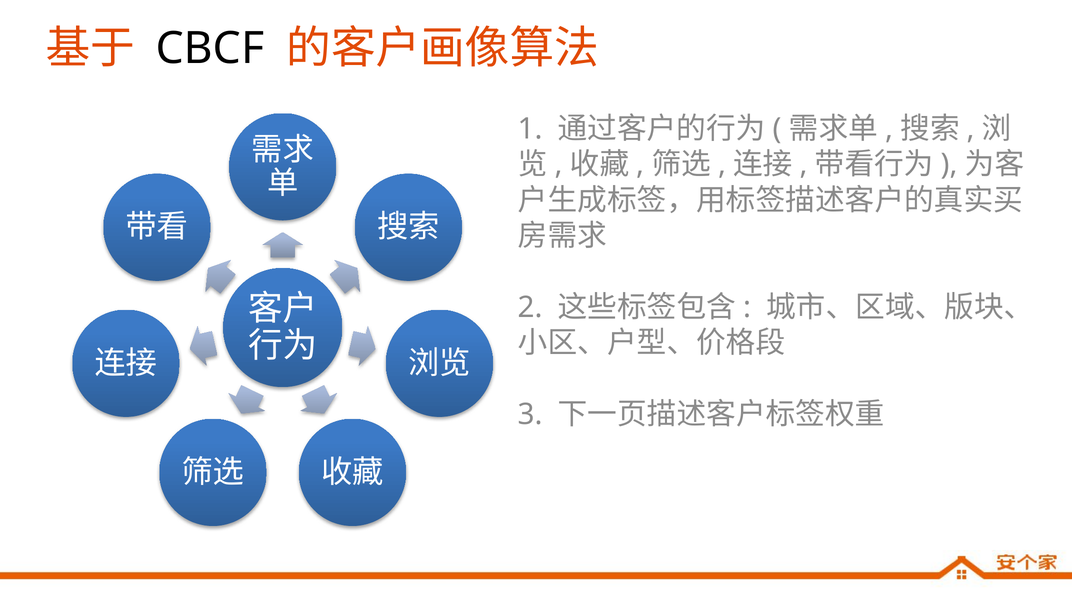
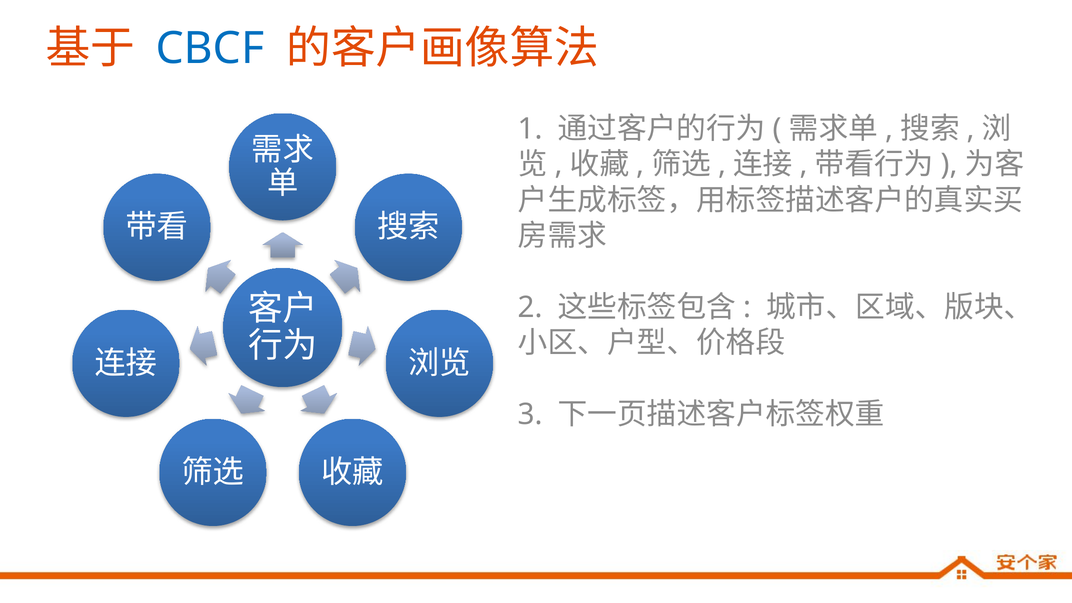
CBCF colour: black -> blue
